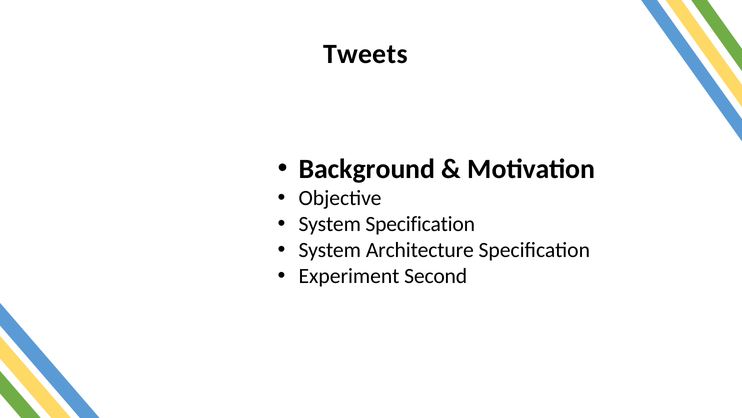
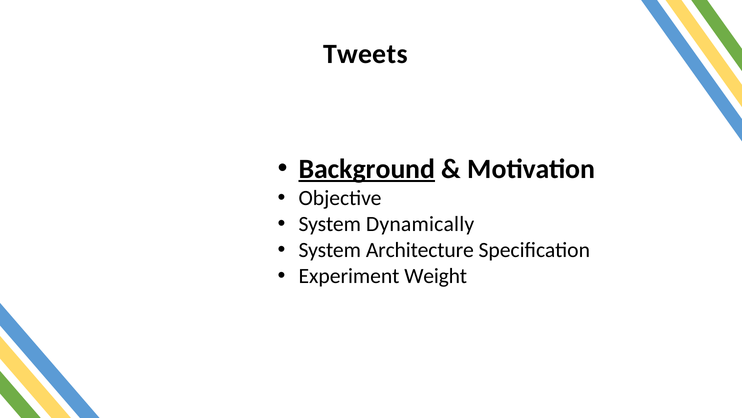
Background underline: none -> present
System Specification: Specification -> Dynamically
Second: Second -> Weight
